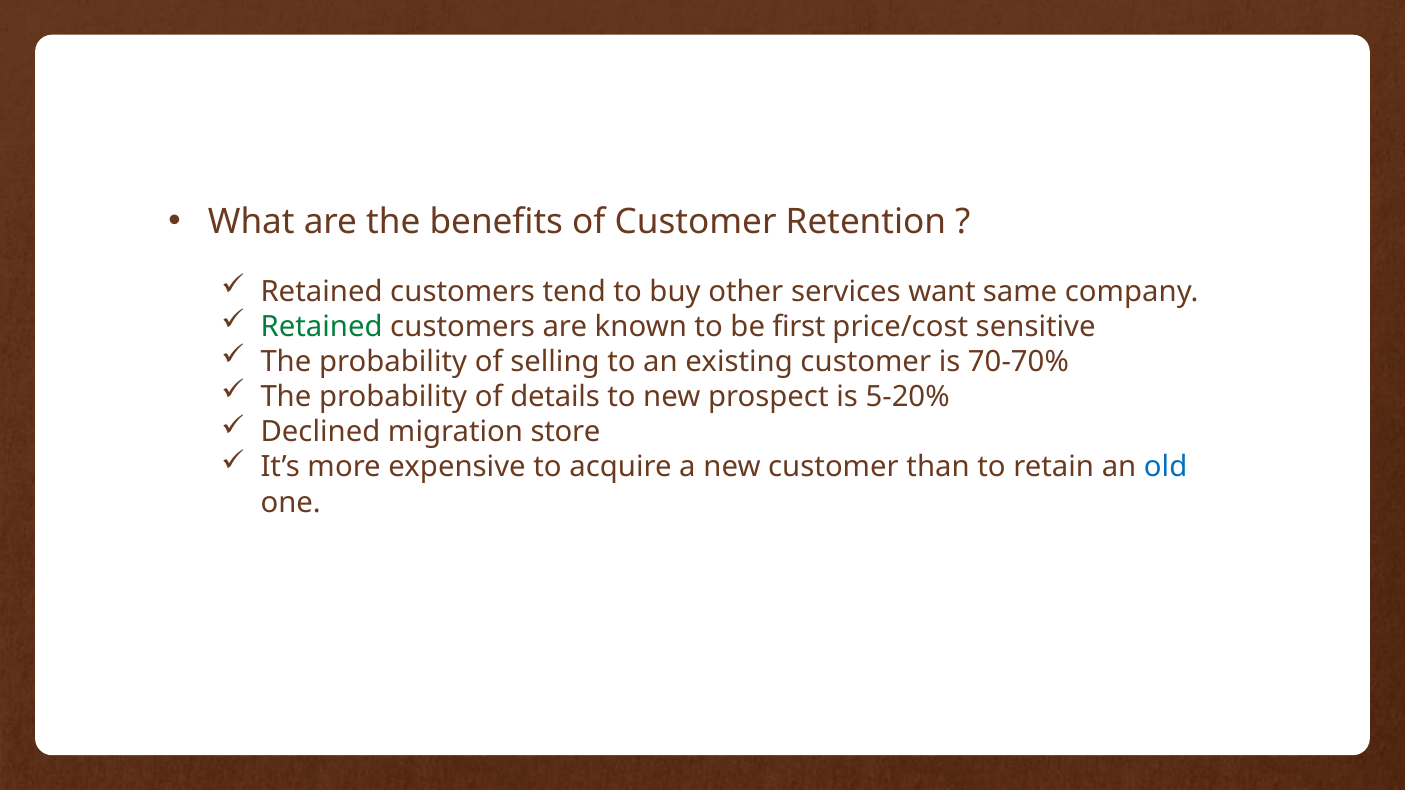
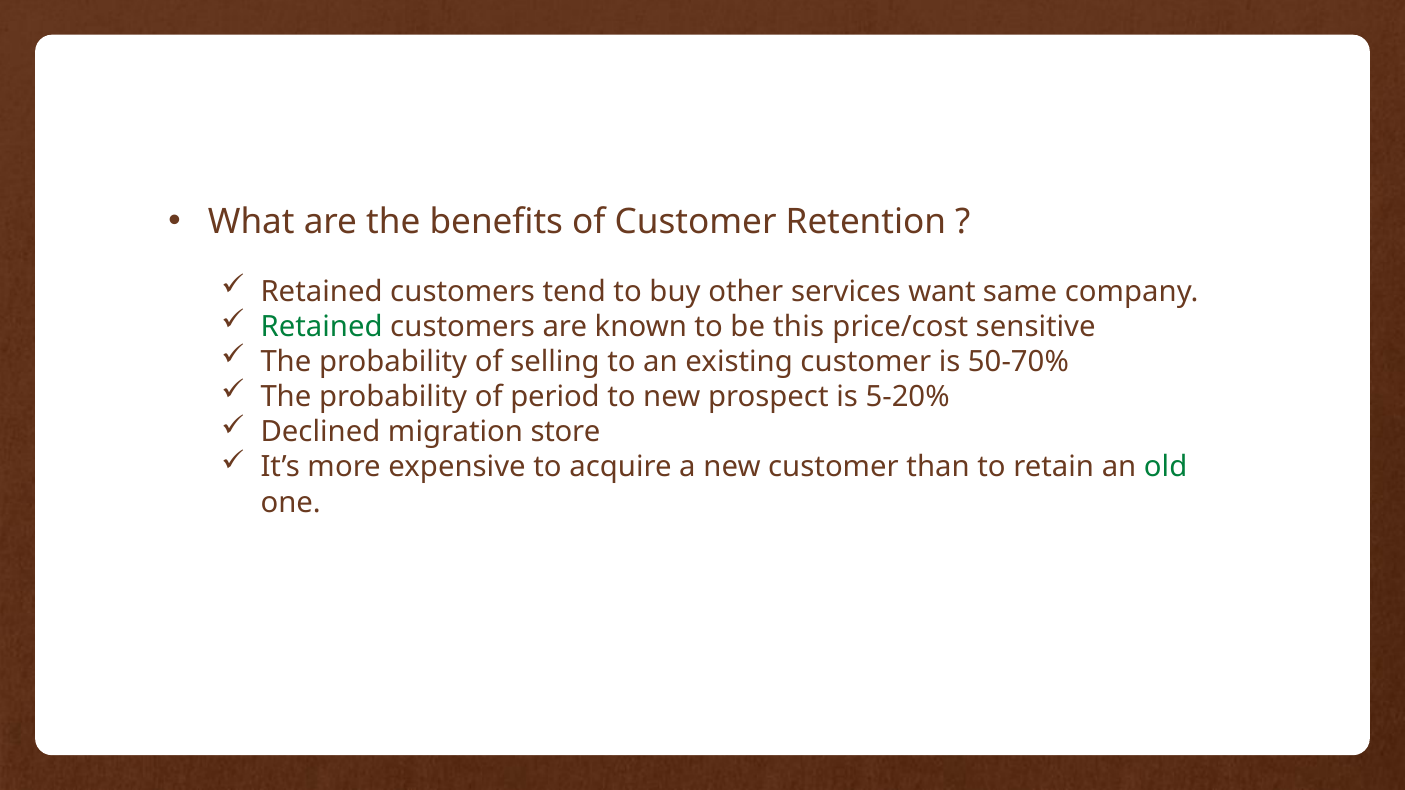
first: first -> this
70-70%: 70-70% -> 50-70%
details: details -> period
old colour: blue -> green
